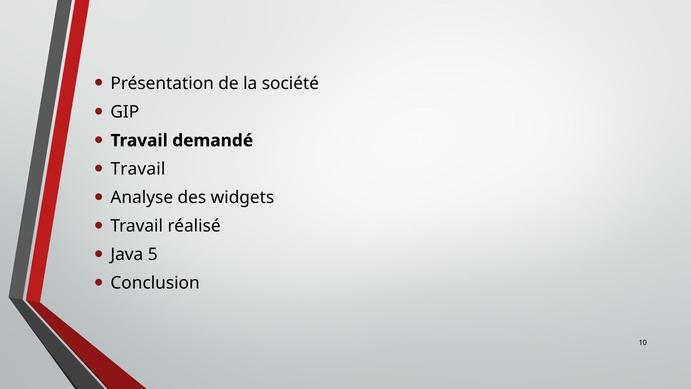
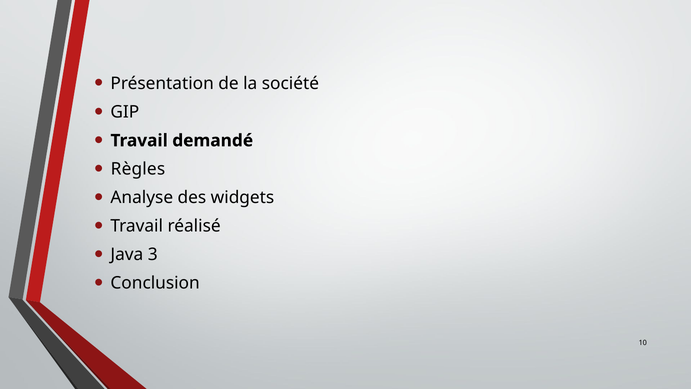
Travail at (138, 169): Travail -> Règles
5: 5 -> 3
